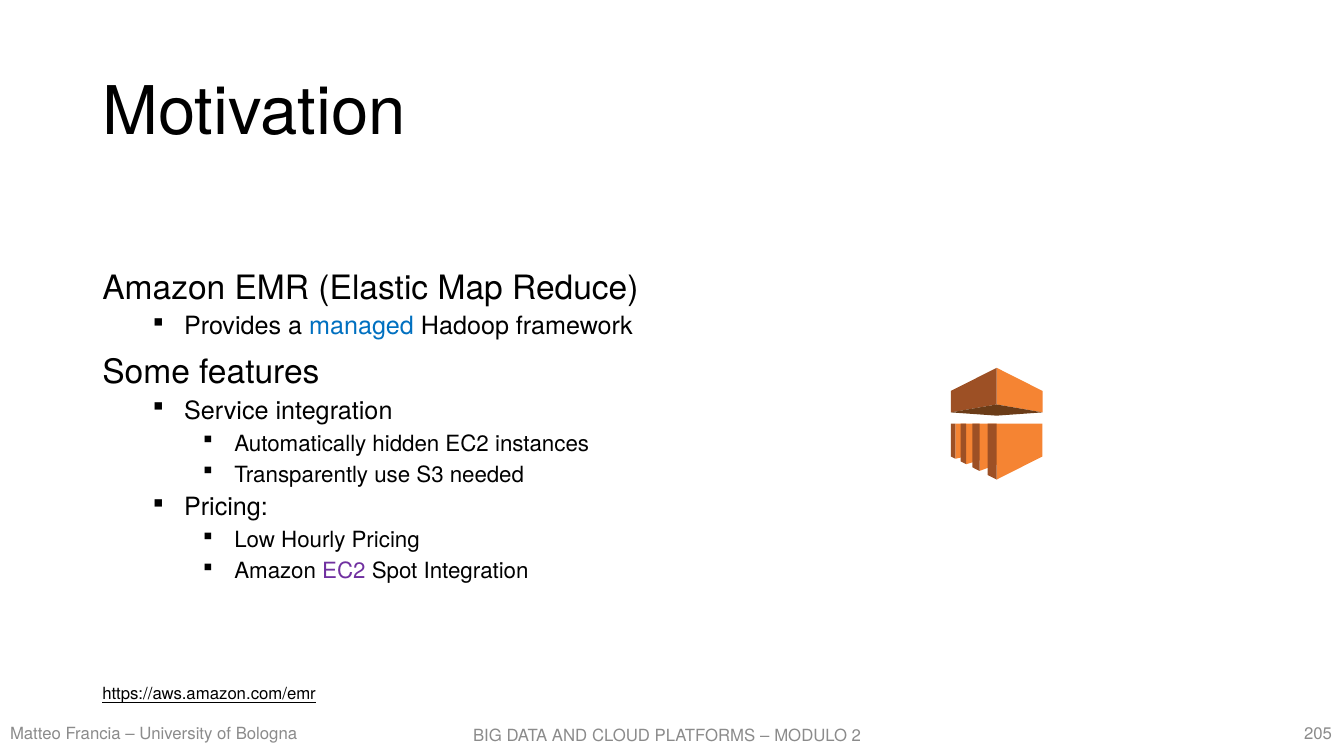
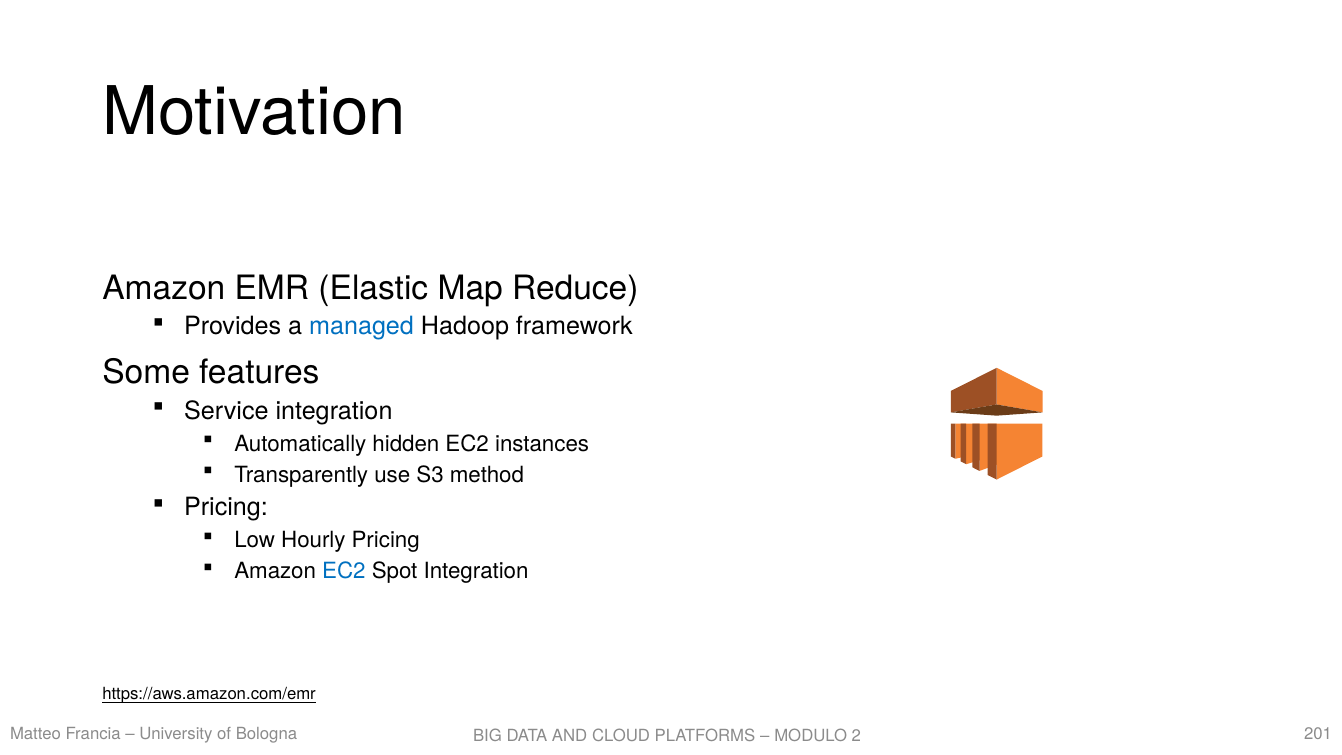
needed: needed -> method
EC2 at (344, 571) colour: purple -> blue
205: 205 -> 201
